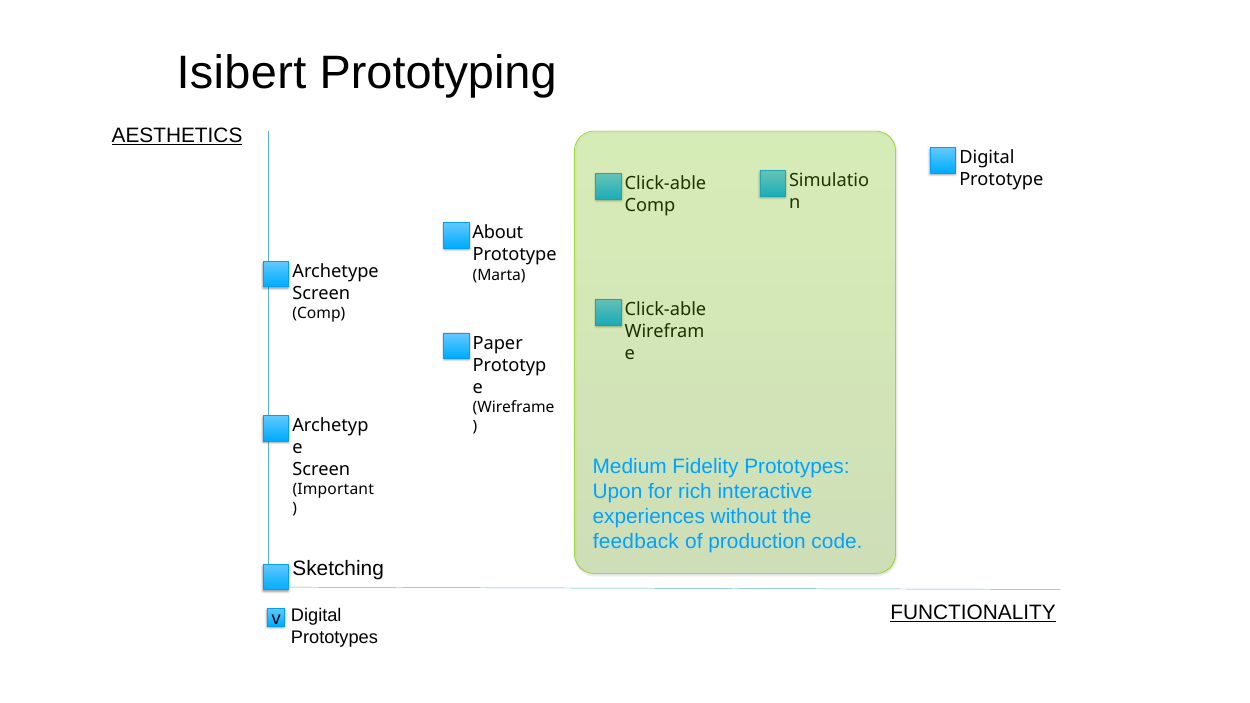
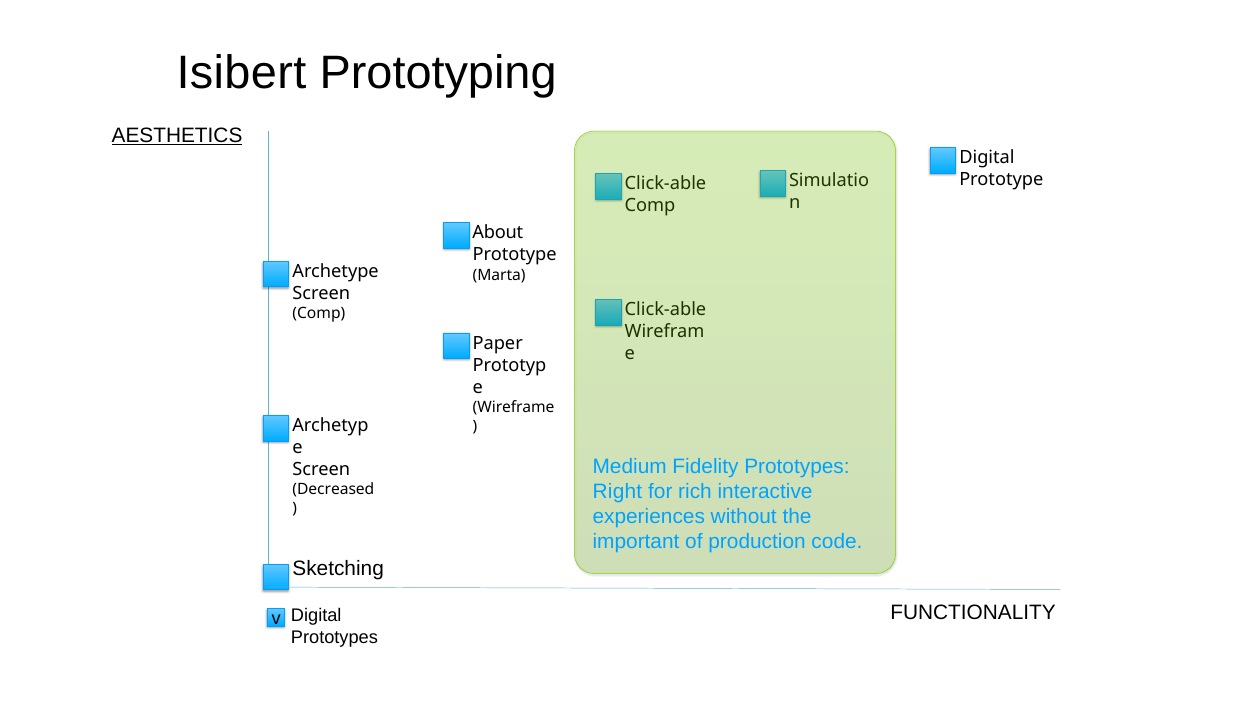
Upon: Upon -> Right
Important: Important -> Decreased
feedback: feedback -> important
FUNCTIONALITY underline: present -> none
